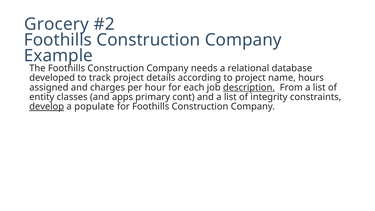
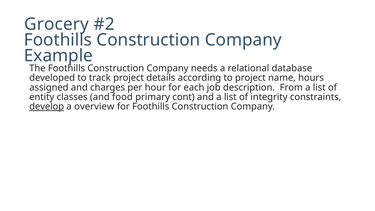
description underline: present -> none
apps: apps -> food
populate: populate -> overview
